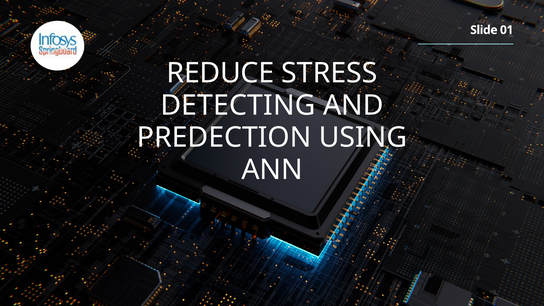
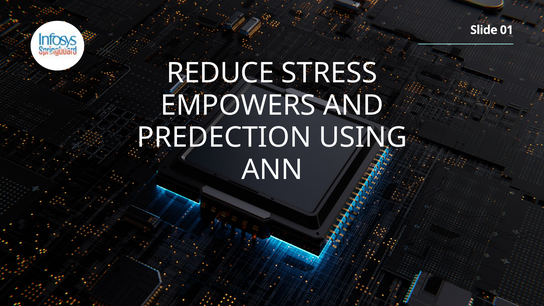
DETECTING: DETECTING -> EMPOWERS
